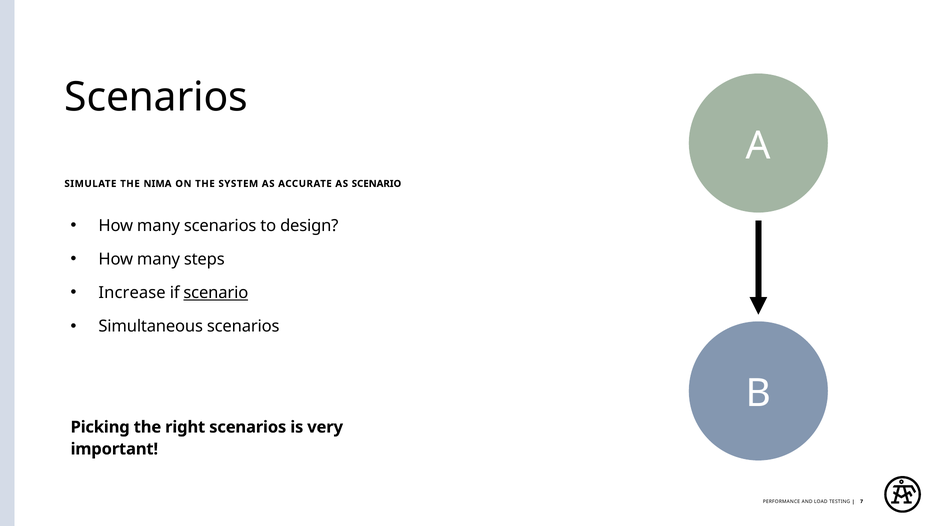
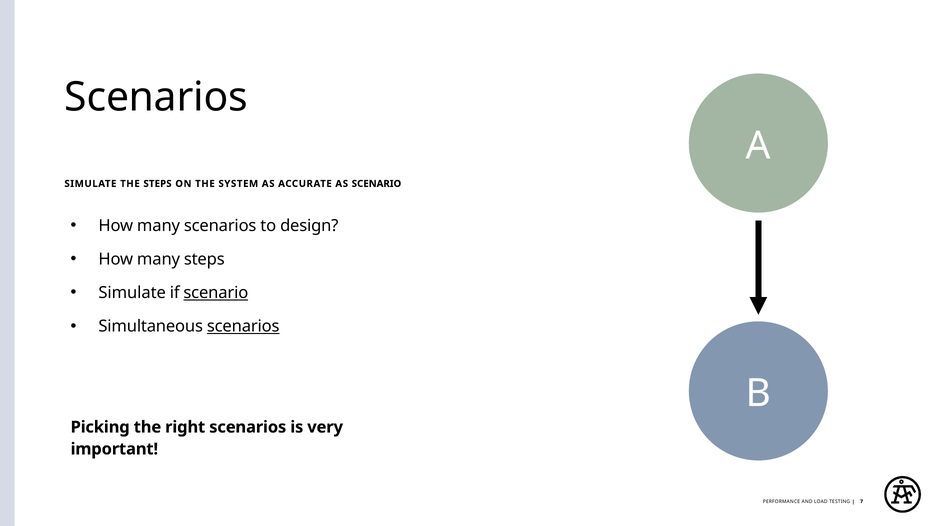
THE NIMA: NIMA -> STEPS
Increase at (132, 293): Increase -> Simulate
scenarios at (243, 326) underline: none -> present
